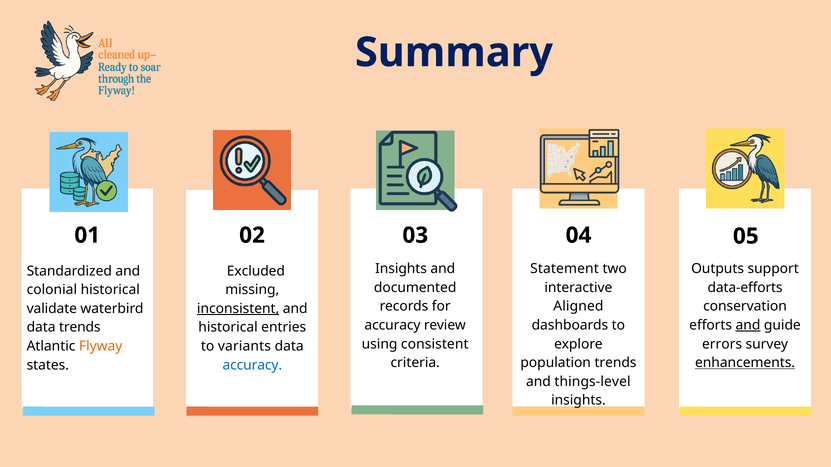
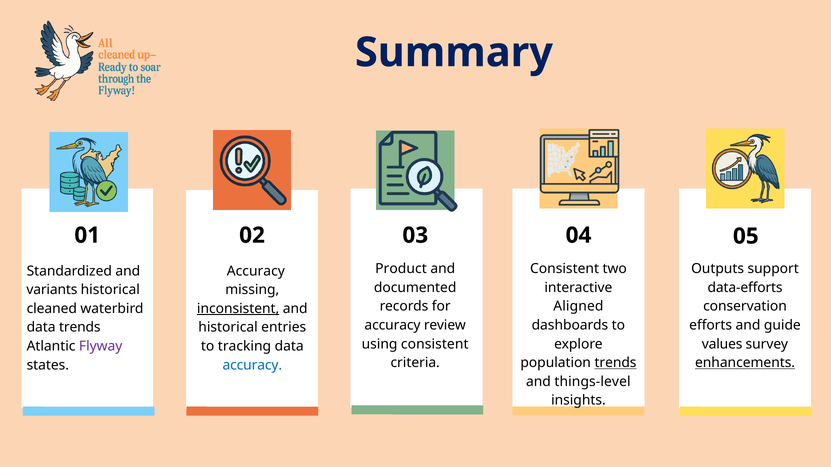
Insights at (401, 269): Insights -> Product
Statement at (564, 269): Statement -> Consistent
Excluded at (256, 271): Excluded -> Accuracy
colonial: colonial -> variants
validate: validate -> cleaned
and at (748, 325) underline: present -> none
errors: errors -> values
Flyway colour: orange -> purple
variants: variants -> tracking
trends at (616, 363) underline: none -> present
